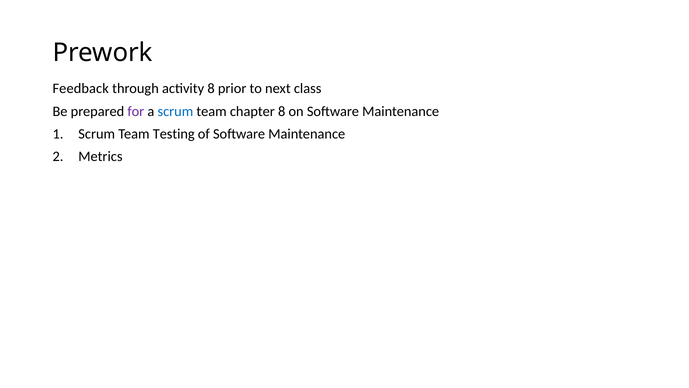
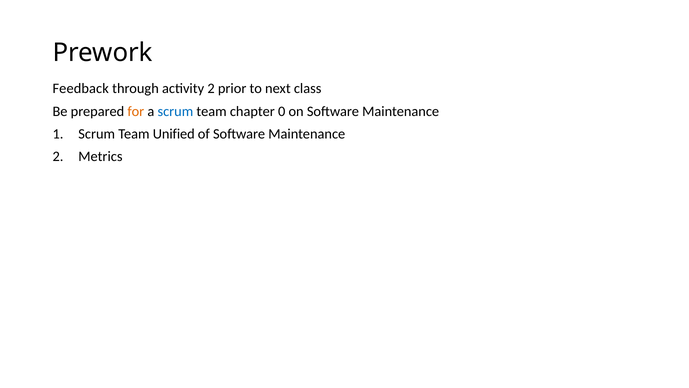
activity 8: 8 -> 2
for colour: purple -> orange
chapter 8: 8 -> 0
Testing: Testing -> Unified
